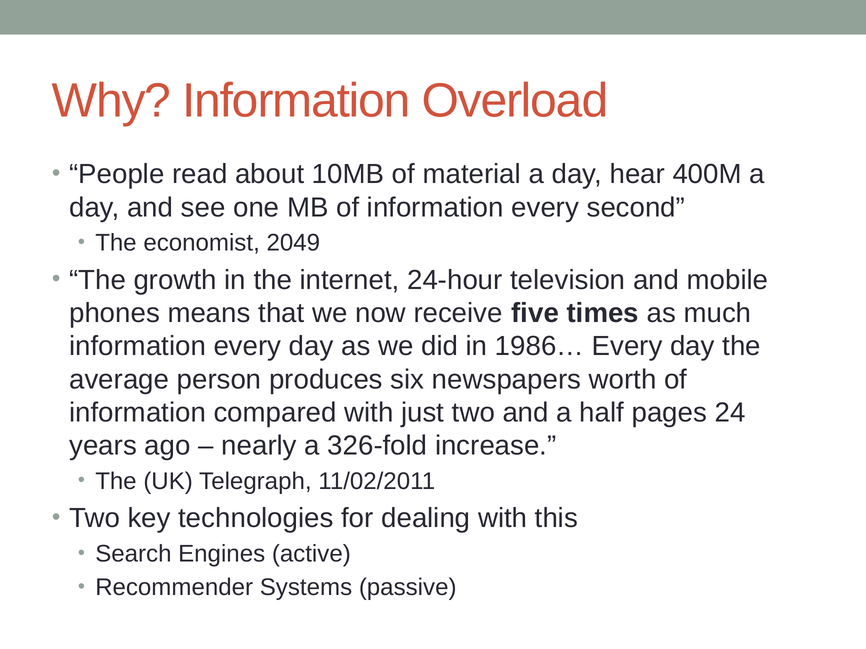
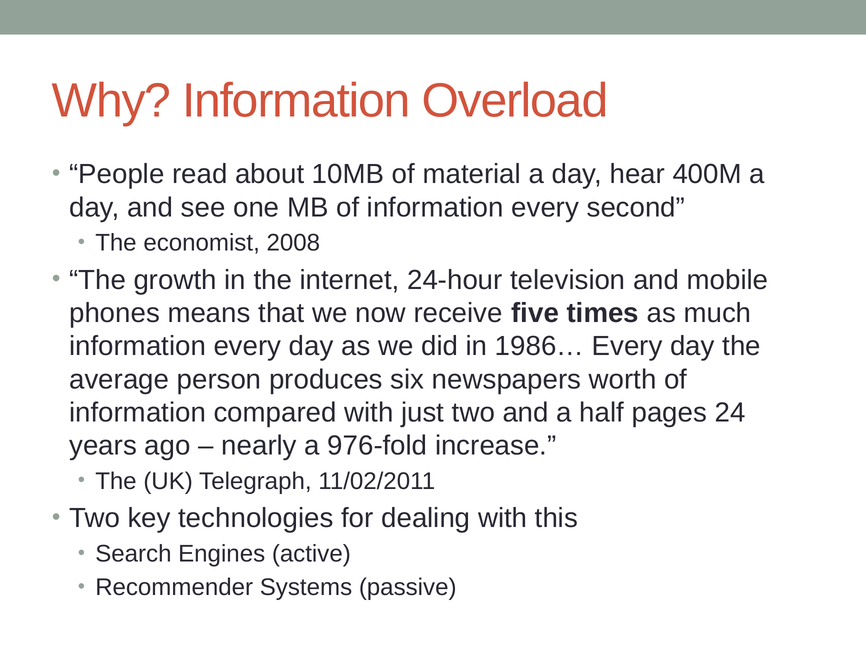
2049: 2049 -> 2008
326-fold: 326-fold -> 976-fold
